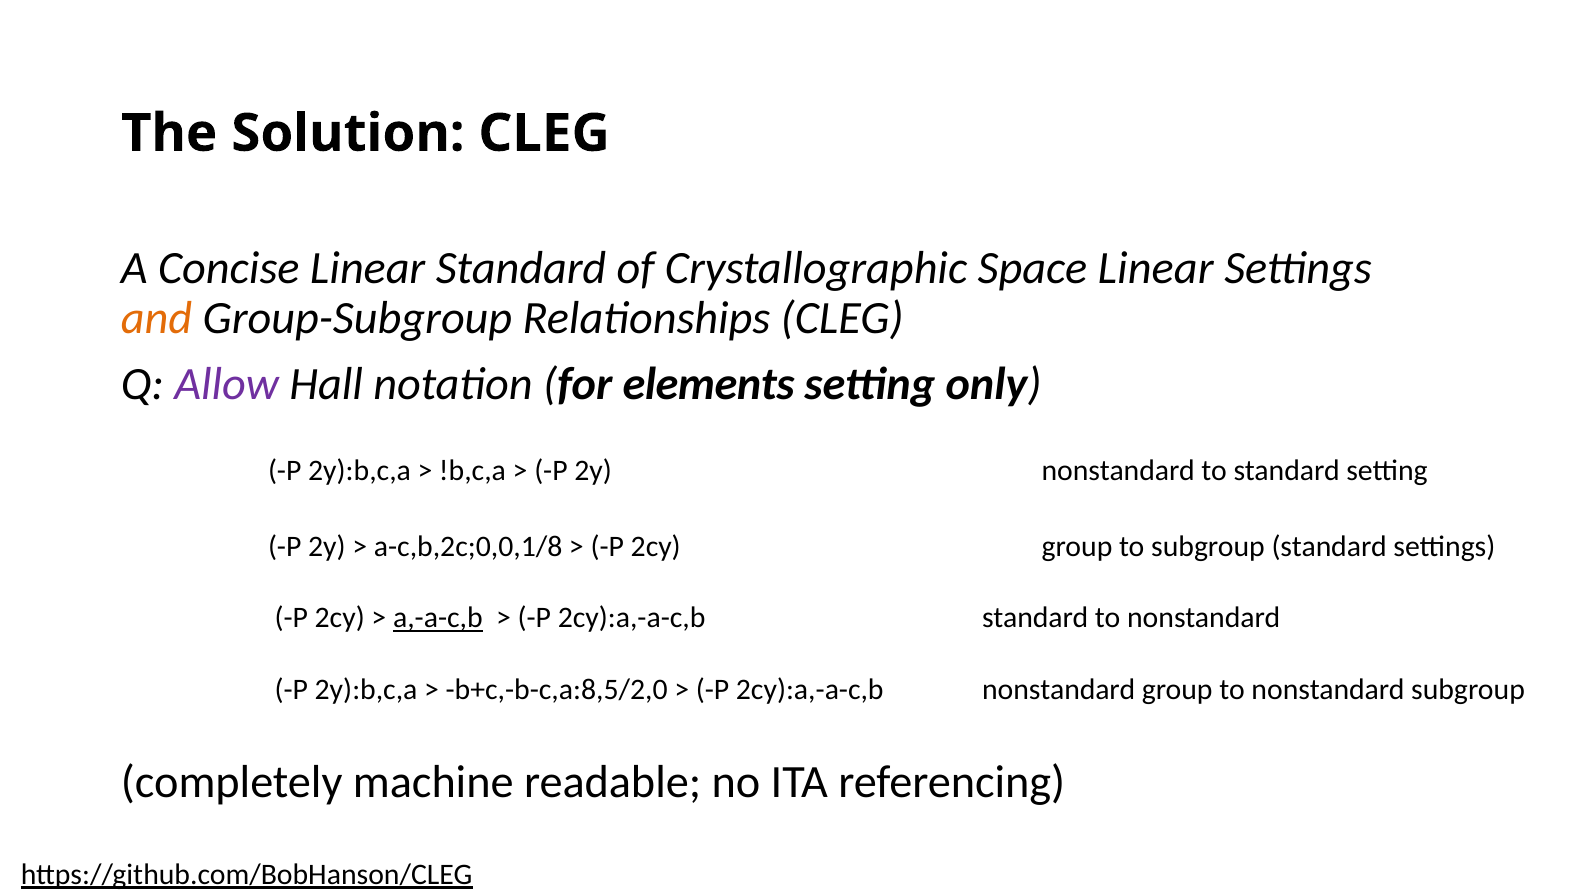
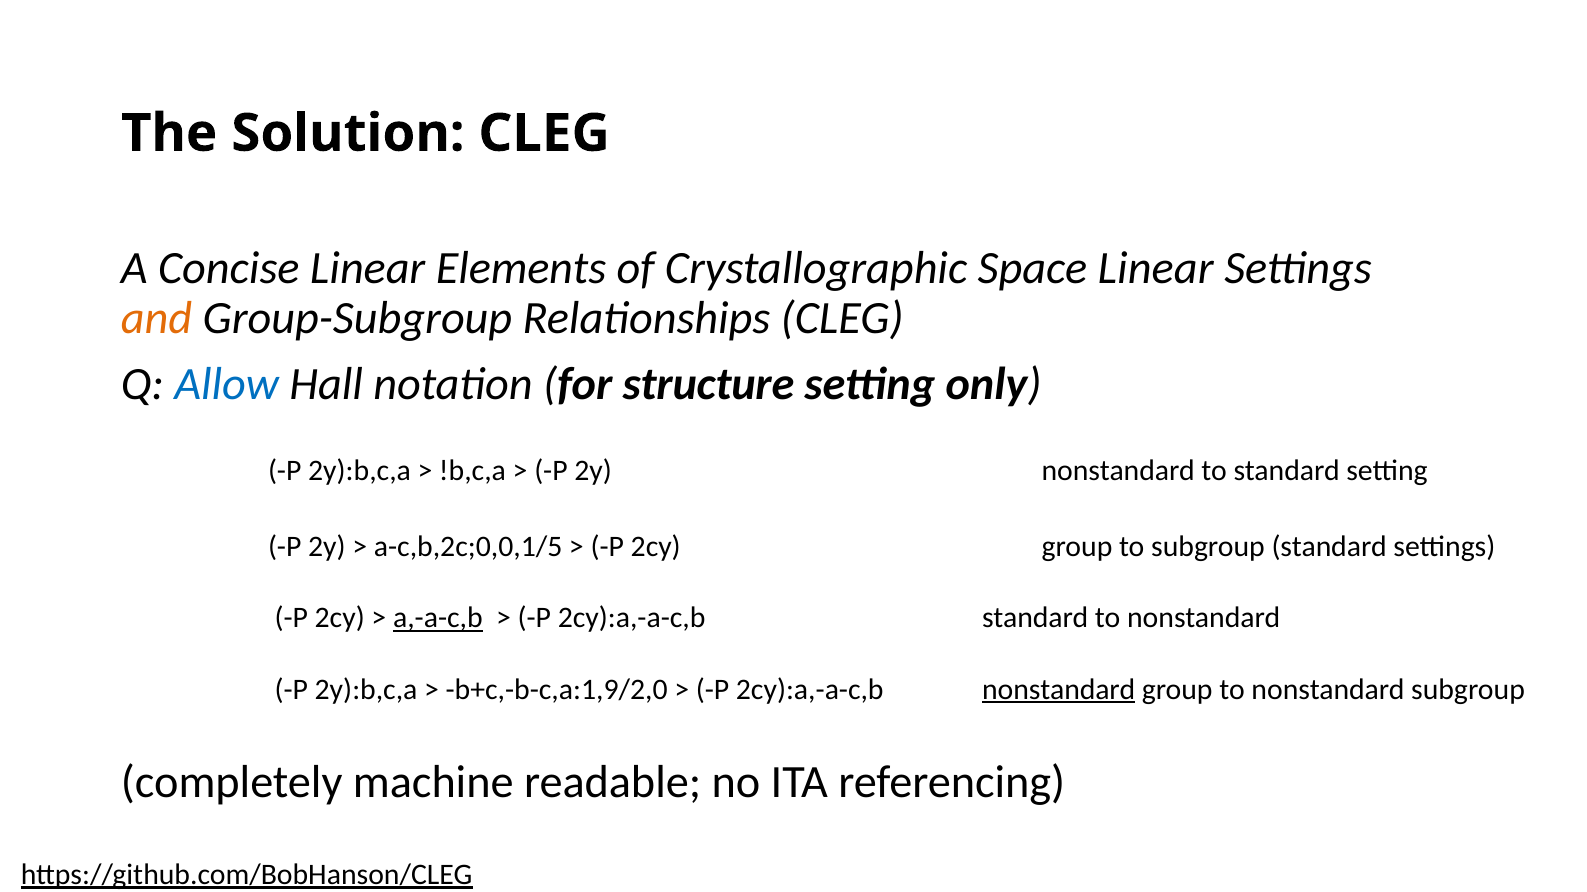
Linear Standard: Standard -> Elements
Allow colour: purple -> blue
elements: elements -> structure
a-c,b,2c;0,0,1/8: a-c,b,2c;0,0,1/8 -> a-c,b,2c;0,0,1/5
b+c,-b-c,a:8,5/2,0: b+c,-b-c,a:8,5/2,0 -> b+c,-b-c,a:1,9/2,0
nonstandard at (1059, 690) underline: none -> present
